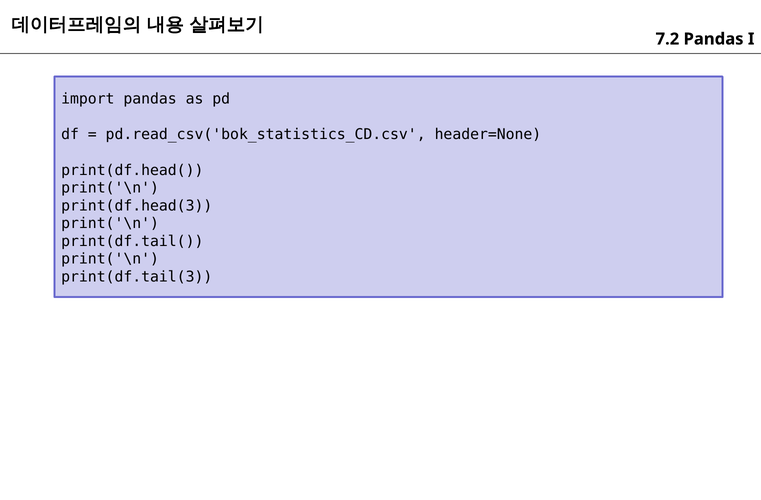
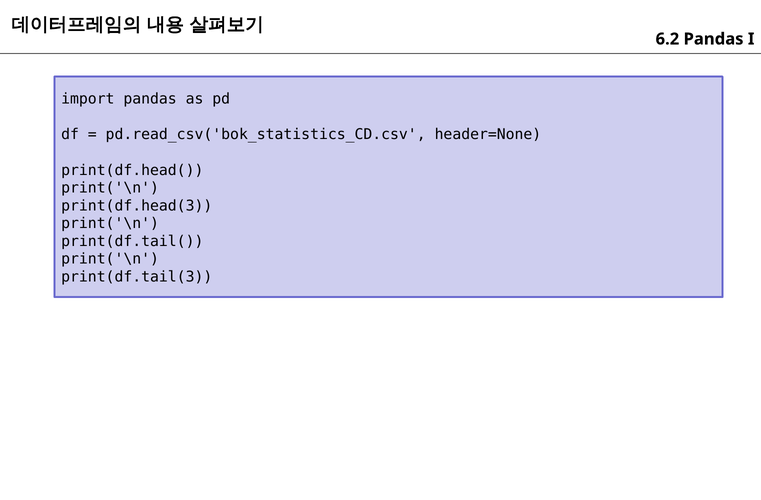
7.2: 7.2 -> 6.2
